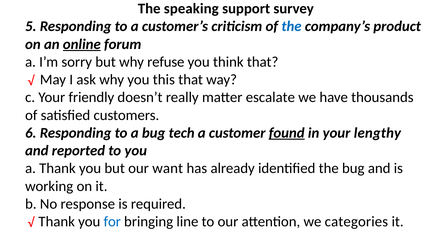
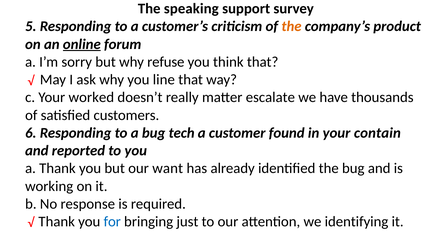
the at (292, 26) colour: blue -> orange
this: this -> line
friendly: friendly -> worked
found underline: present -> none
lengthy: lengthy -> contain
line: line -> just
categories: categories -> identifying
